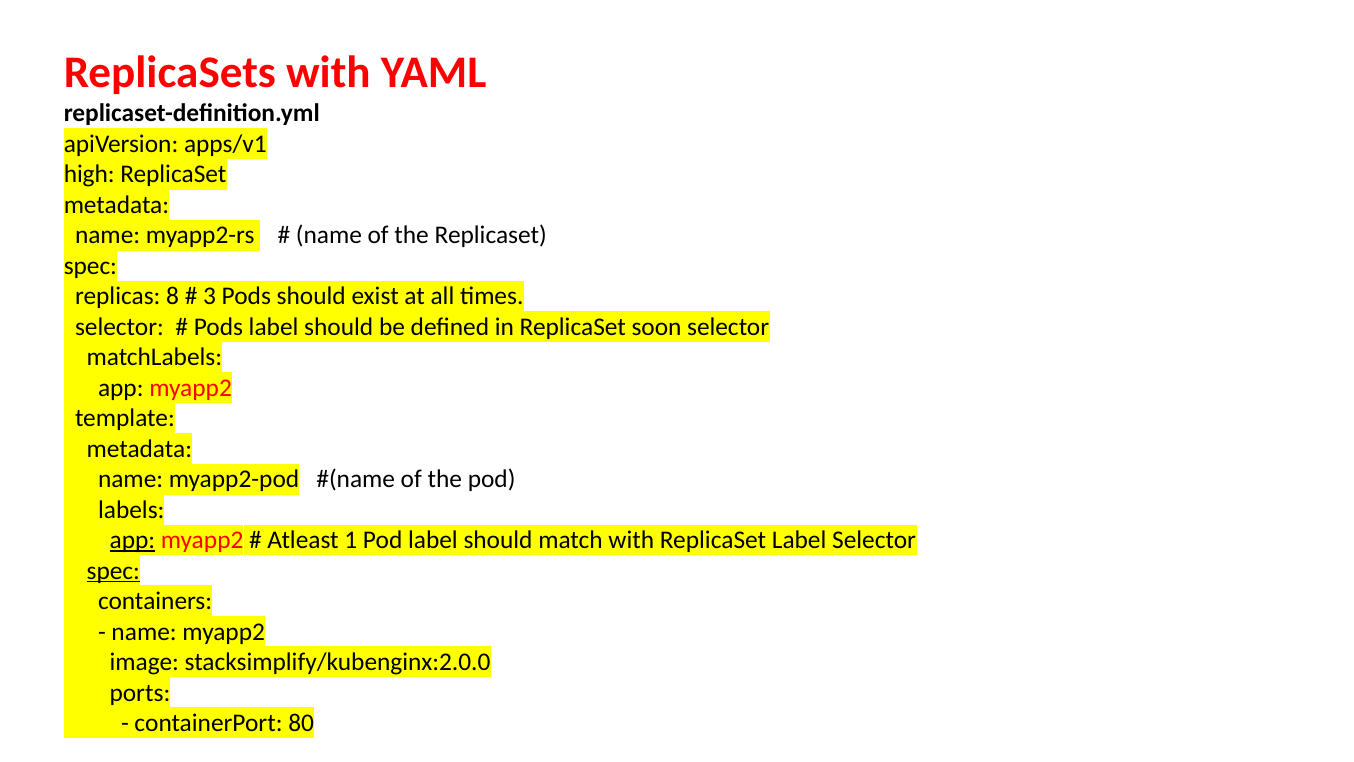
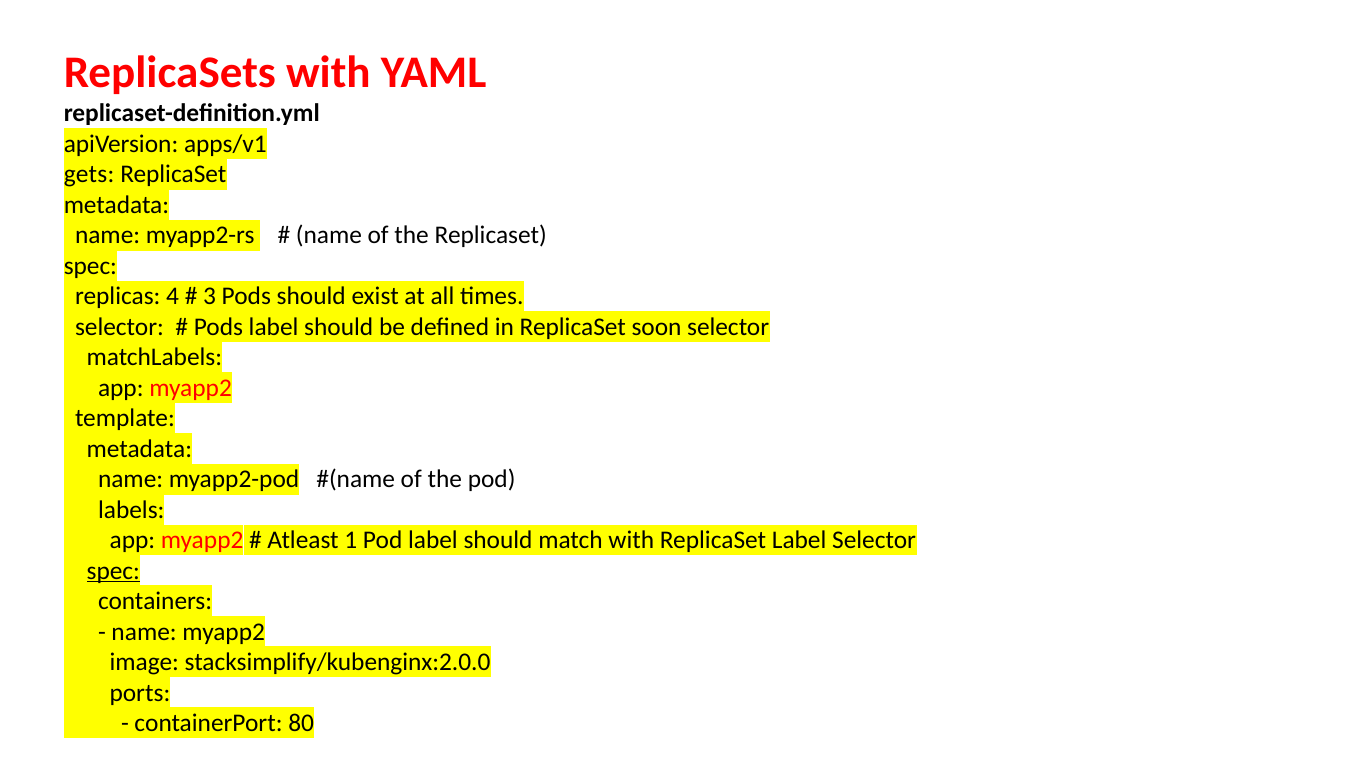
high: high -> gets
8: 8 -> 4
app at (132, 540) underline: present -> none
